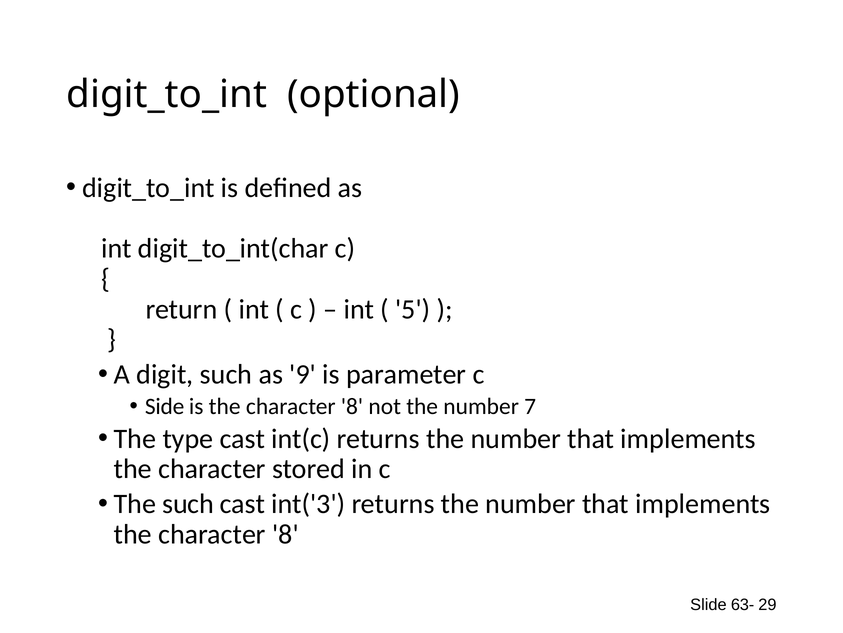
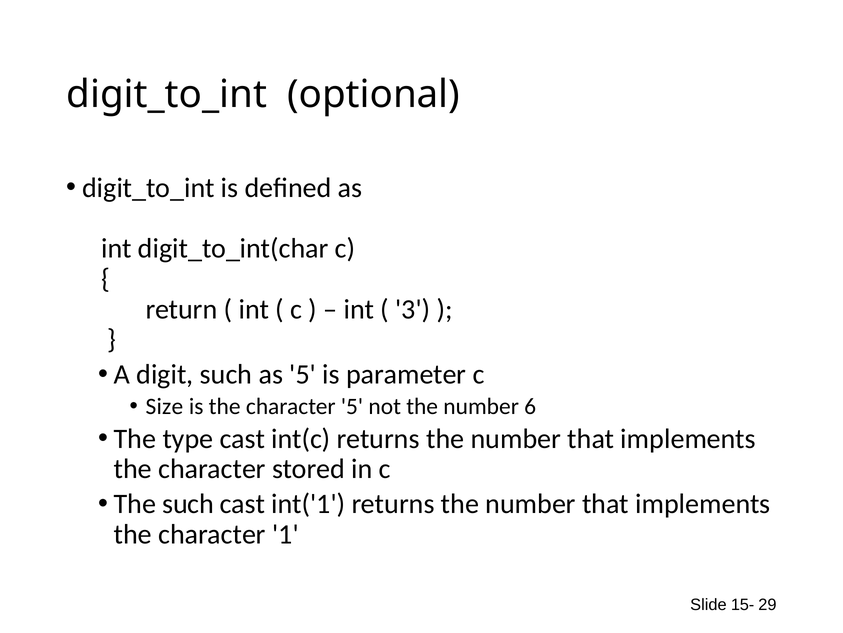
5: 5 -> 3
as 9: 9 -> 5
Side: Side -> Size
is the character 8: 8 -> 5
7: 7 -> 6
int('3: int('3 -> int('1
8 at (285, 534): 8 -> 1
63-: 63- -> 15-
